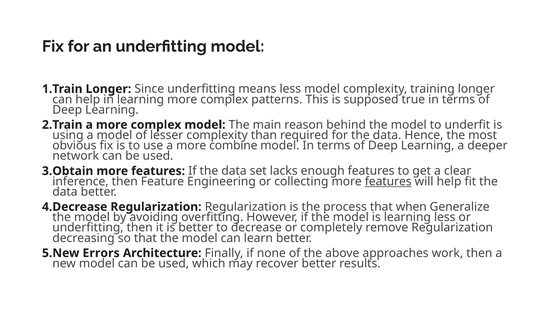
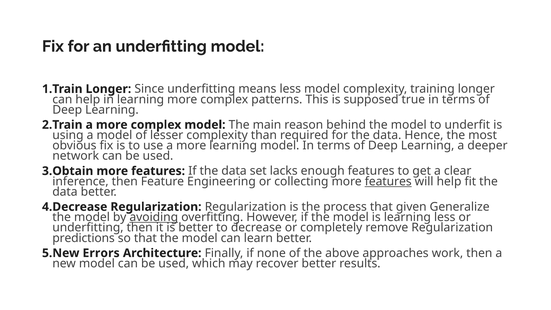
more combine: combine -> learning
when: when -> given
avoiding underline: none -> present
decreasing: decreasing -> predictions
